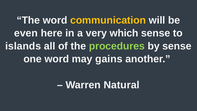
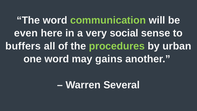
communication colour: yellow -> light green
which: which -> social
islands: islands -> buffers
by sense: sense -> urban
Natural: Natural -> Several
